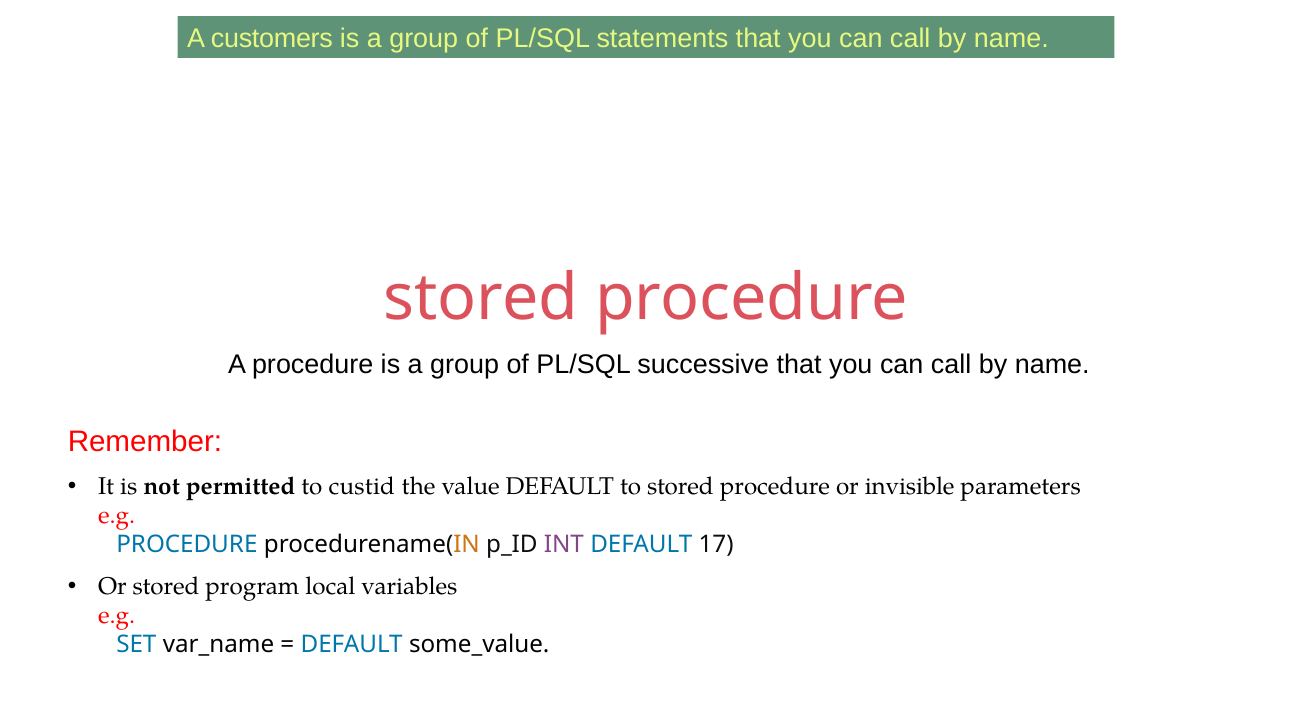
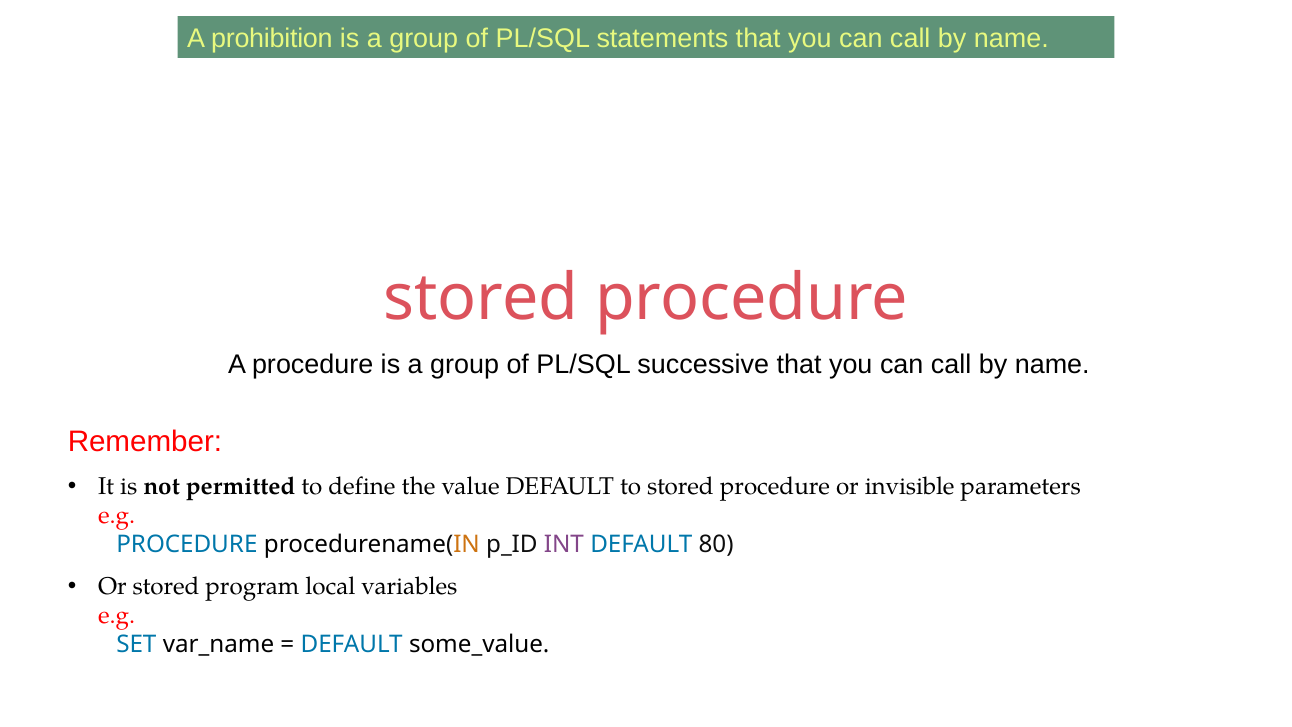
customers: customers -> prohibition
custid: custid -> define
17: 17 -> 80
